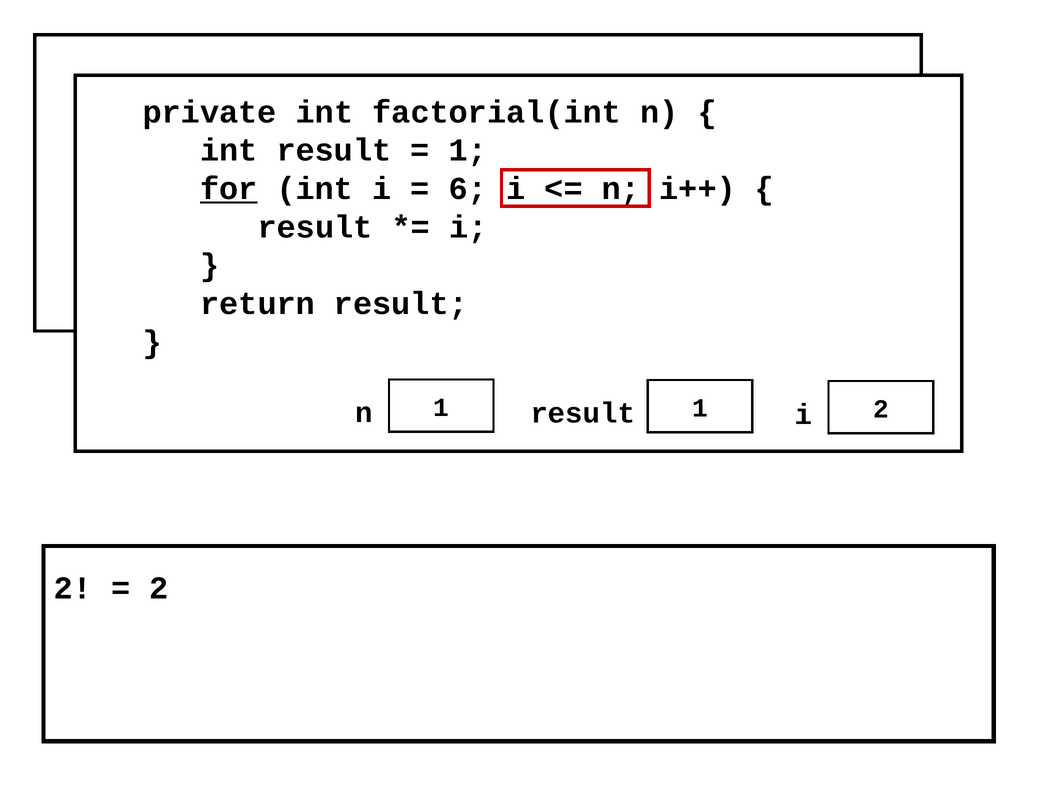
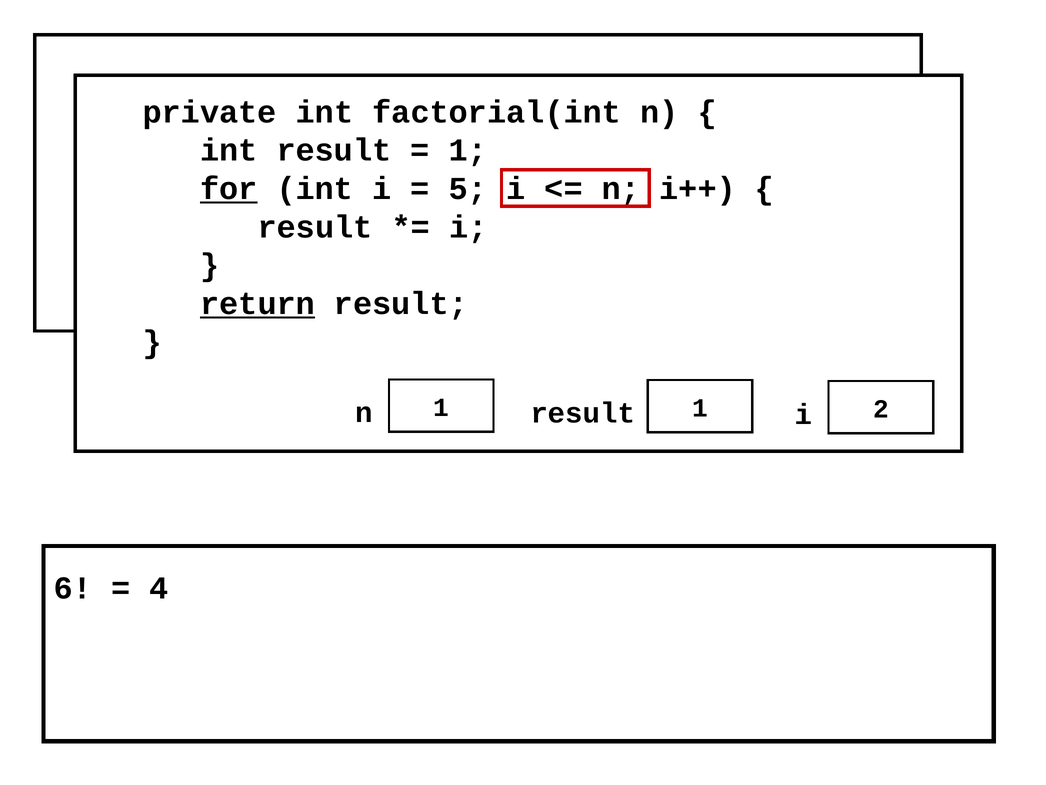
6: 6 -> 5
return underline: none -> present
2 at (73, 588): 2 -> 6
2 at (159, 588): 2 -> 4
